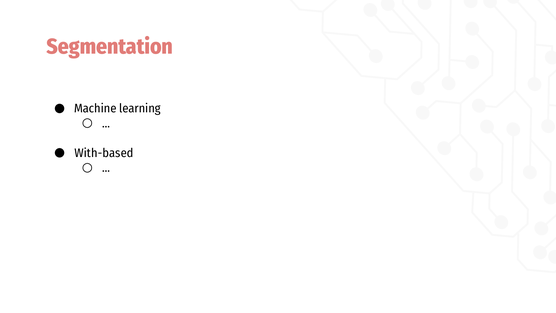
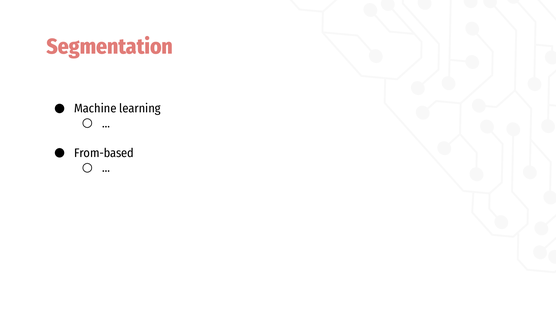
With-based: With-based -> From-based
